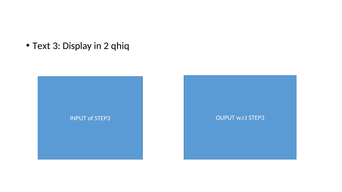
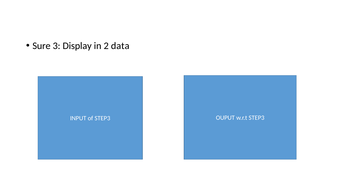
Text: Text -> Sure
qhiq: qhiq -> data
